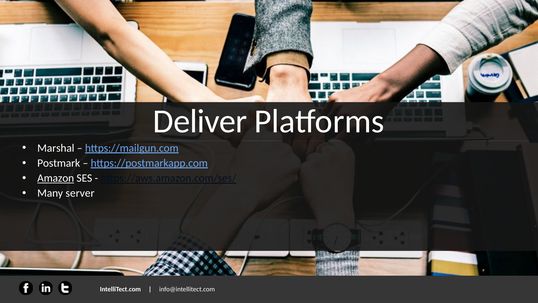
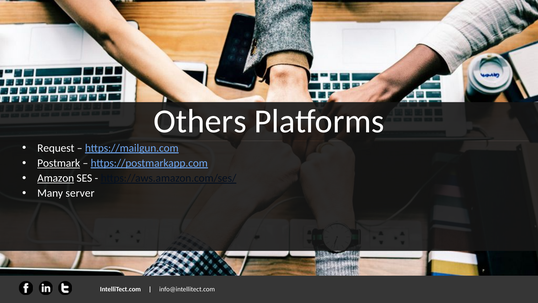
Deliver: Deliver -> Others
Marshal: Marshal -> Request
Postmark underline: none -> present
